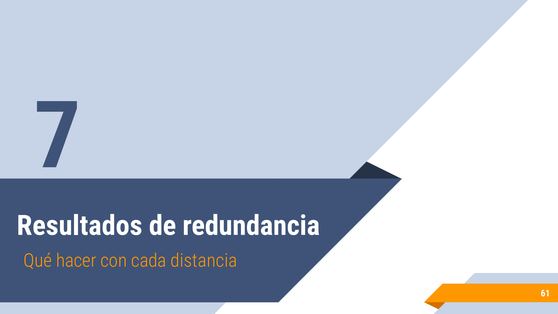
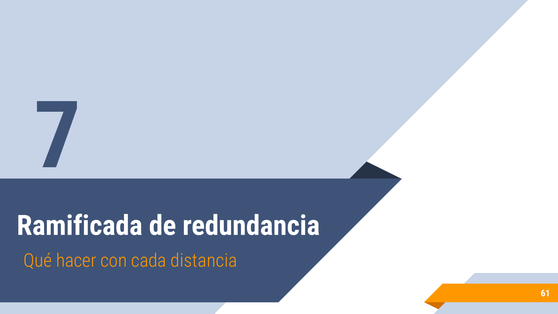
Resultados: Resultados -> Ramificada
